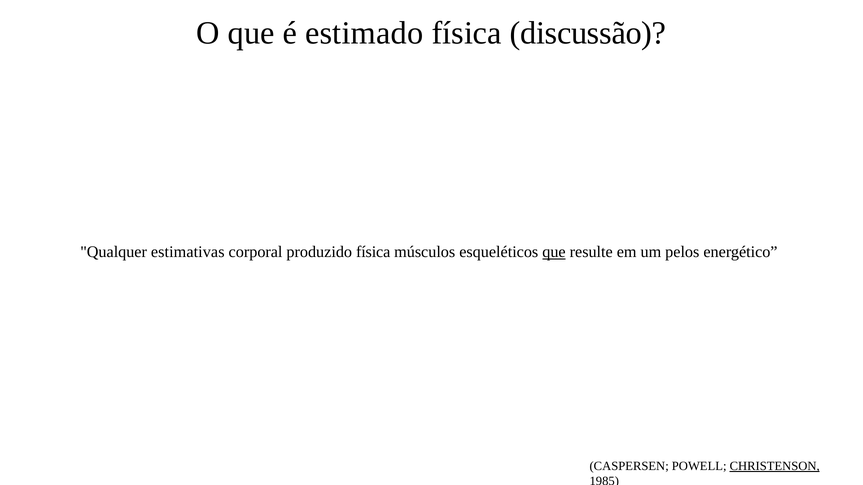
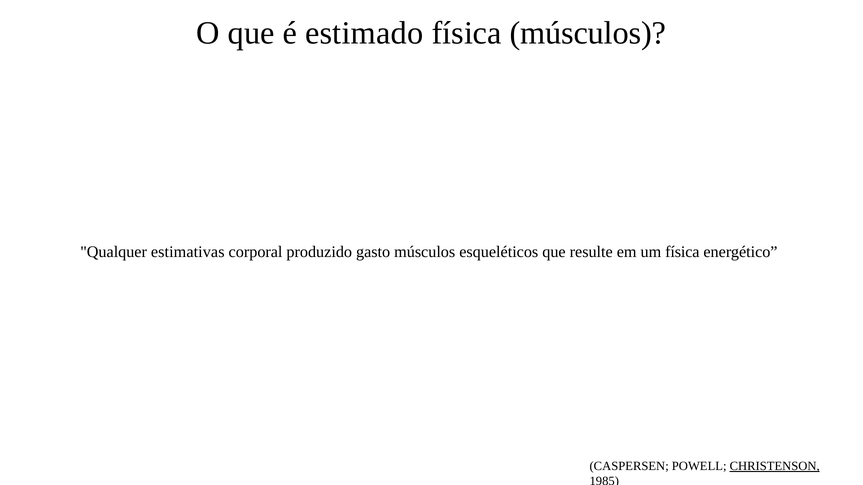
física discussão: discussão -> músculos
produzido física: física -> gasto
que at (554, 252) underline: present -> none
um pelos: pelos -> física
